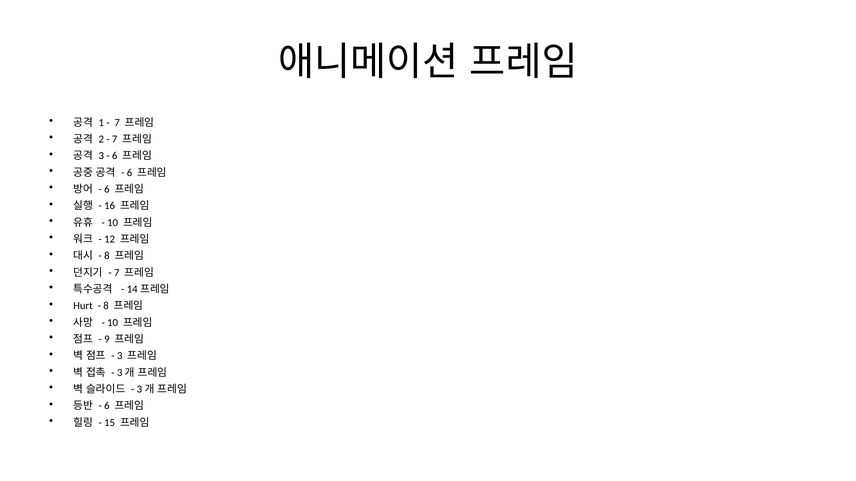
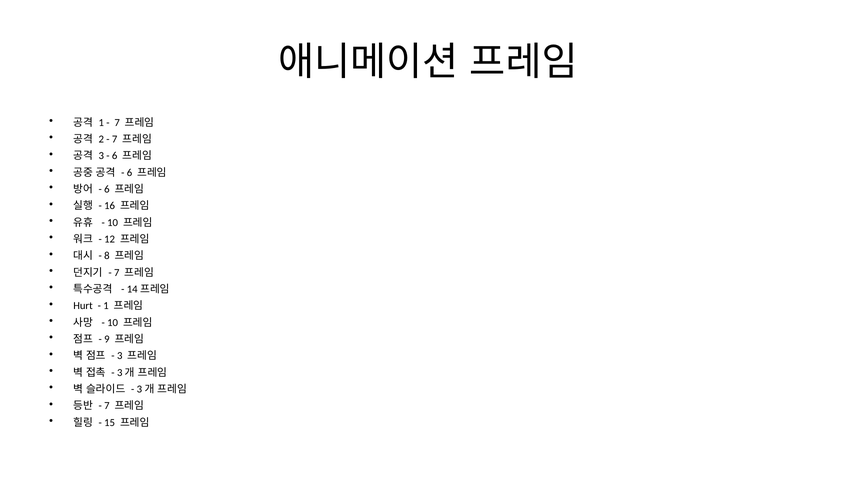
8 at (106, 306): 8 -> 1
6 at (107, 406): 6 -> 7
